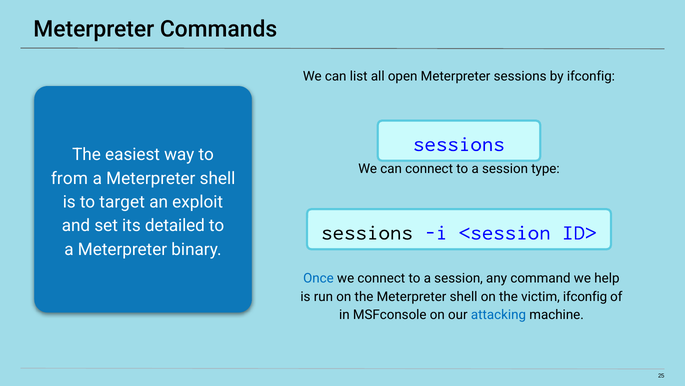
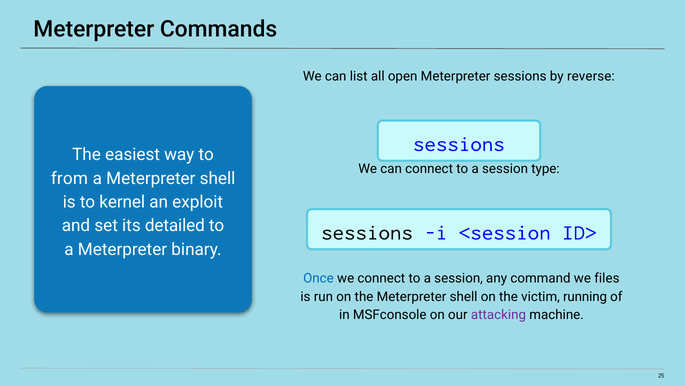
by ifconfig: ifconfig -> reverse
target: target -> kernel
help: help -> files
victim ifconfig: ifconfig -> running
attacking colour: blue -> purple
